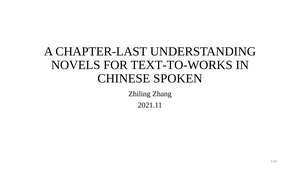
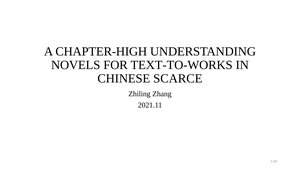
CHAPTER-LAST: CHAPTER-LAST -> CHAPTER-HIGH
SPOKEN: SPOKEN -> SCARCE
